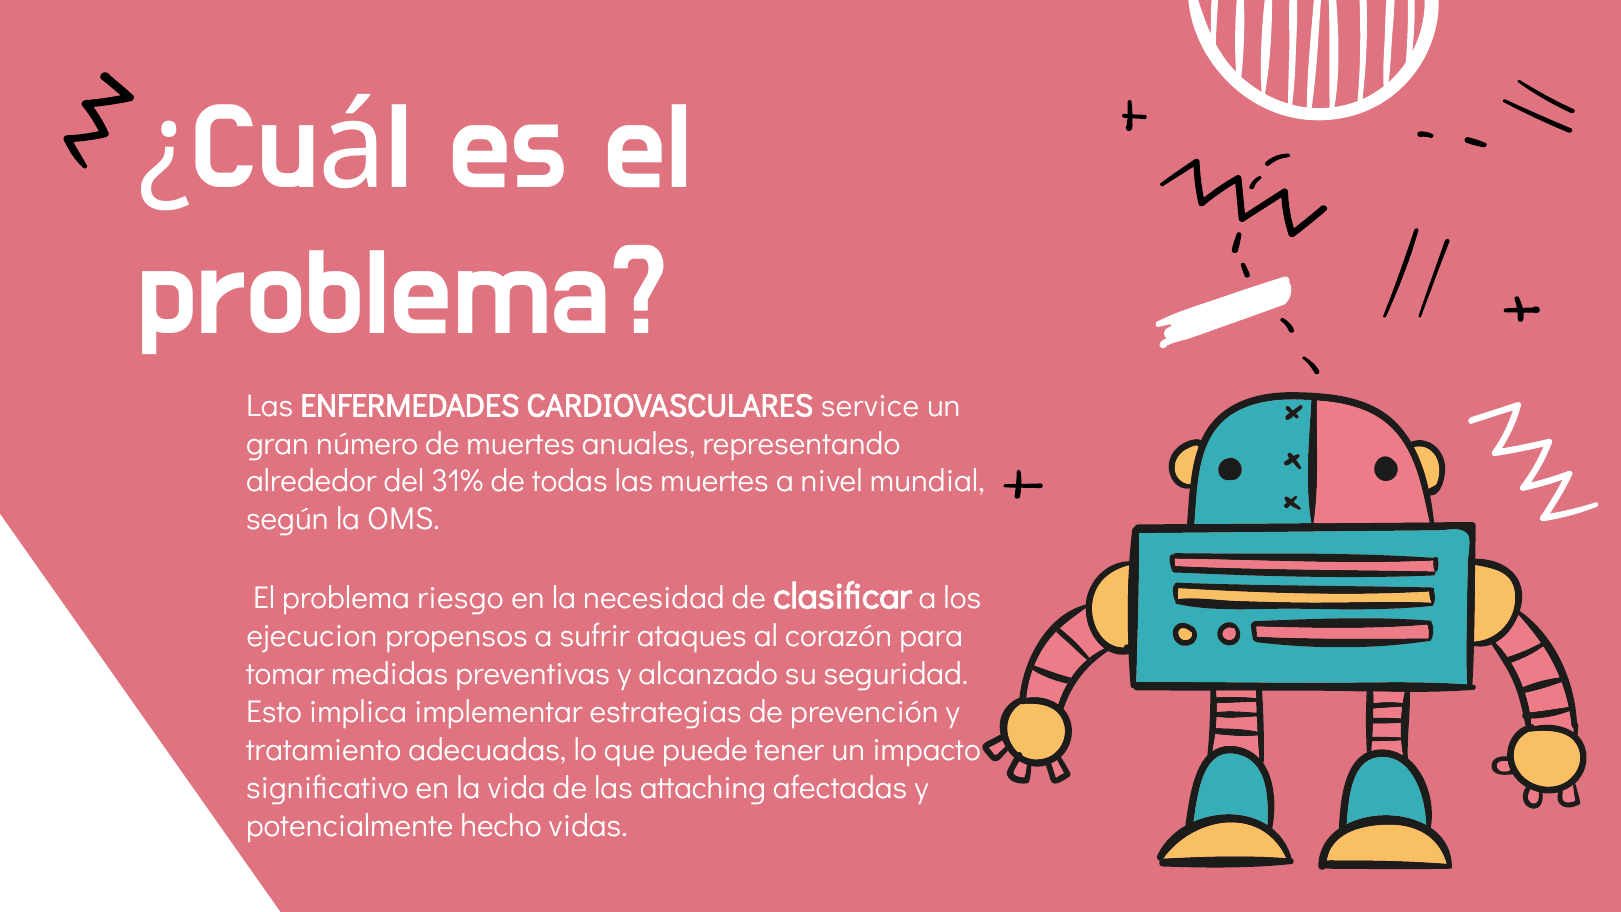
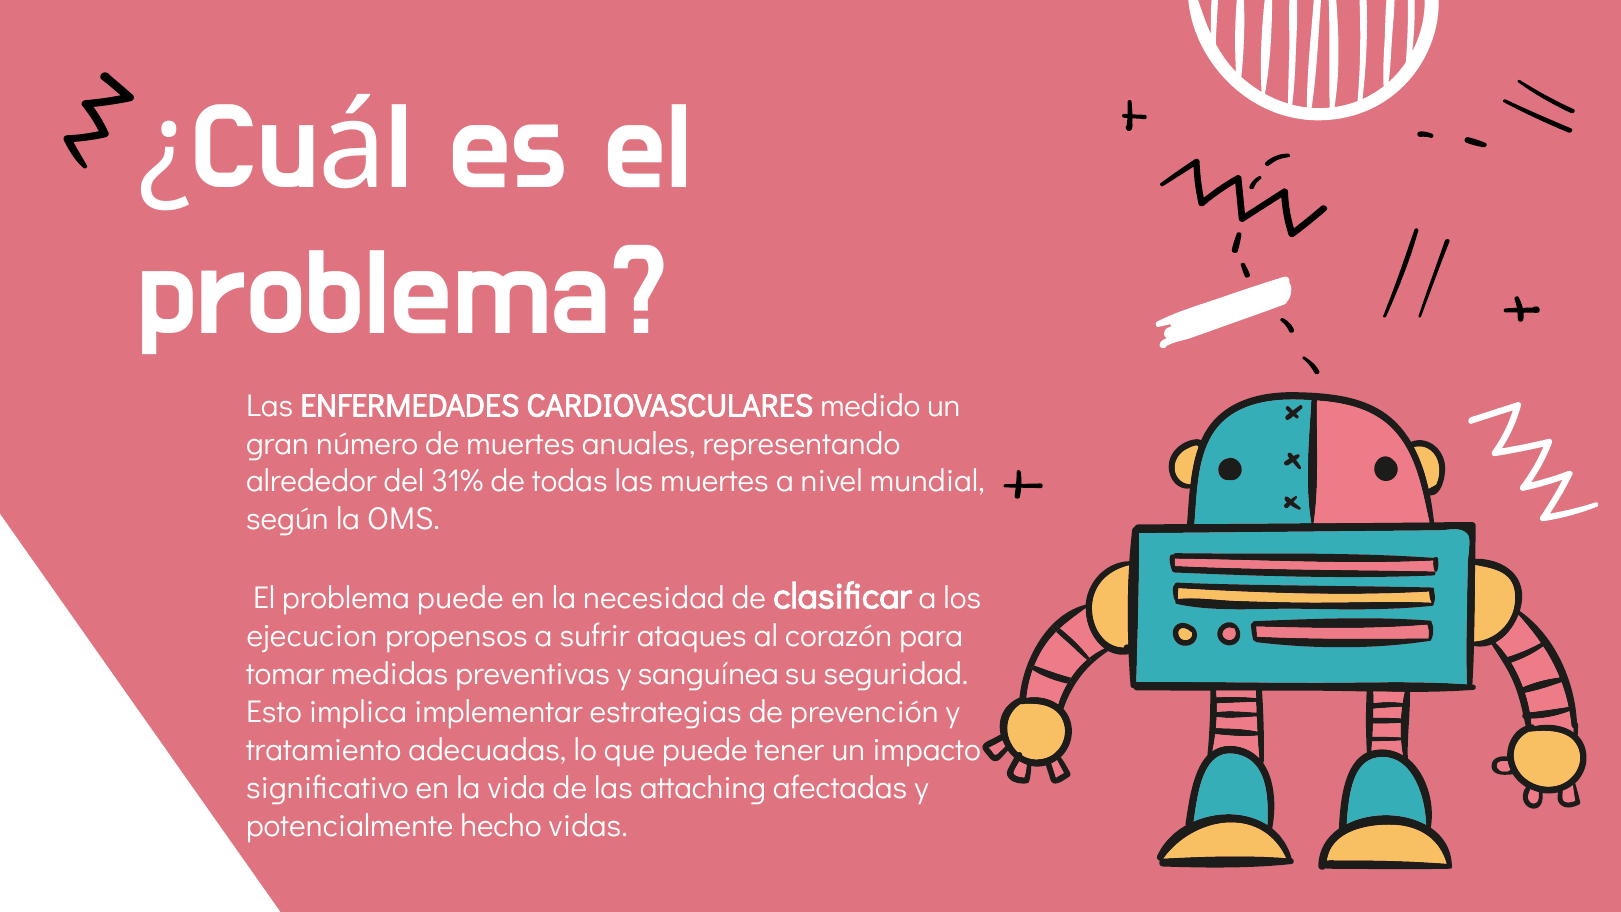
service: service -> medido
problema riesgo: riesgo -> puede
alcanzado: alcanzado -> sanguínea
